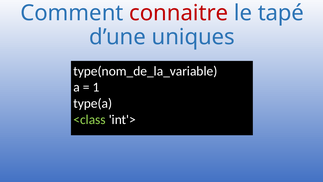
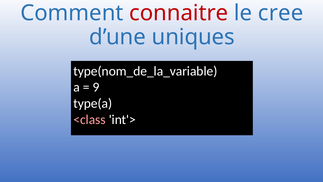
tapé: tapé -> cree
1: 1 -> 9
<class colour: light green -> pink
